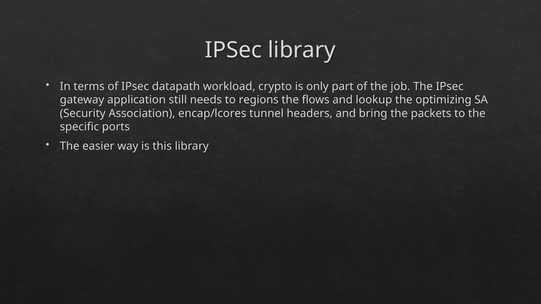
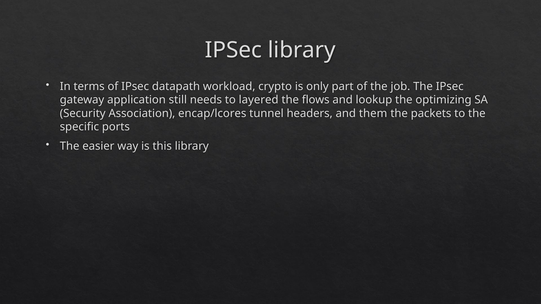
regions: regions -> layered
bring: bring -> them
